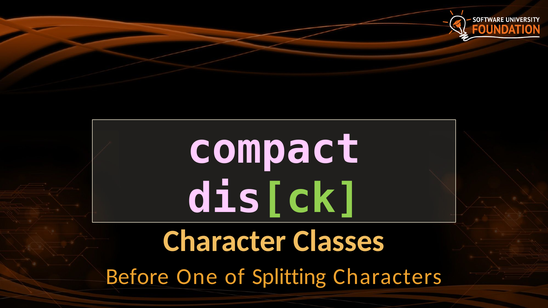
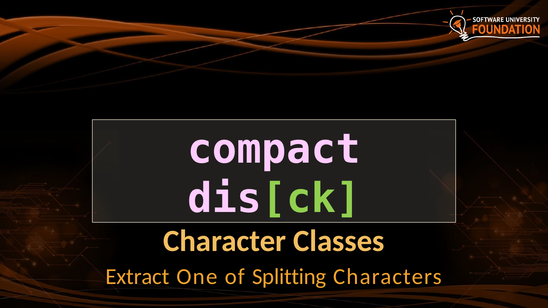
Before: Before -> Extract
